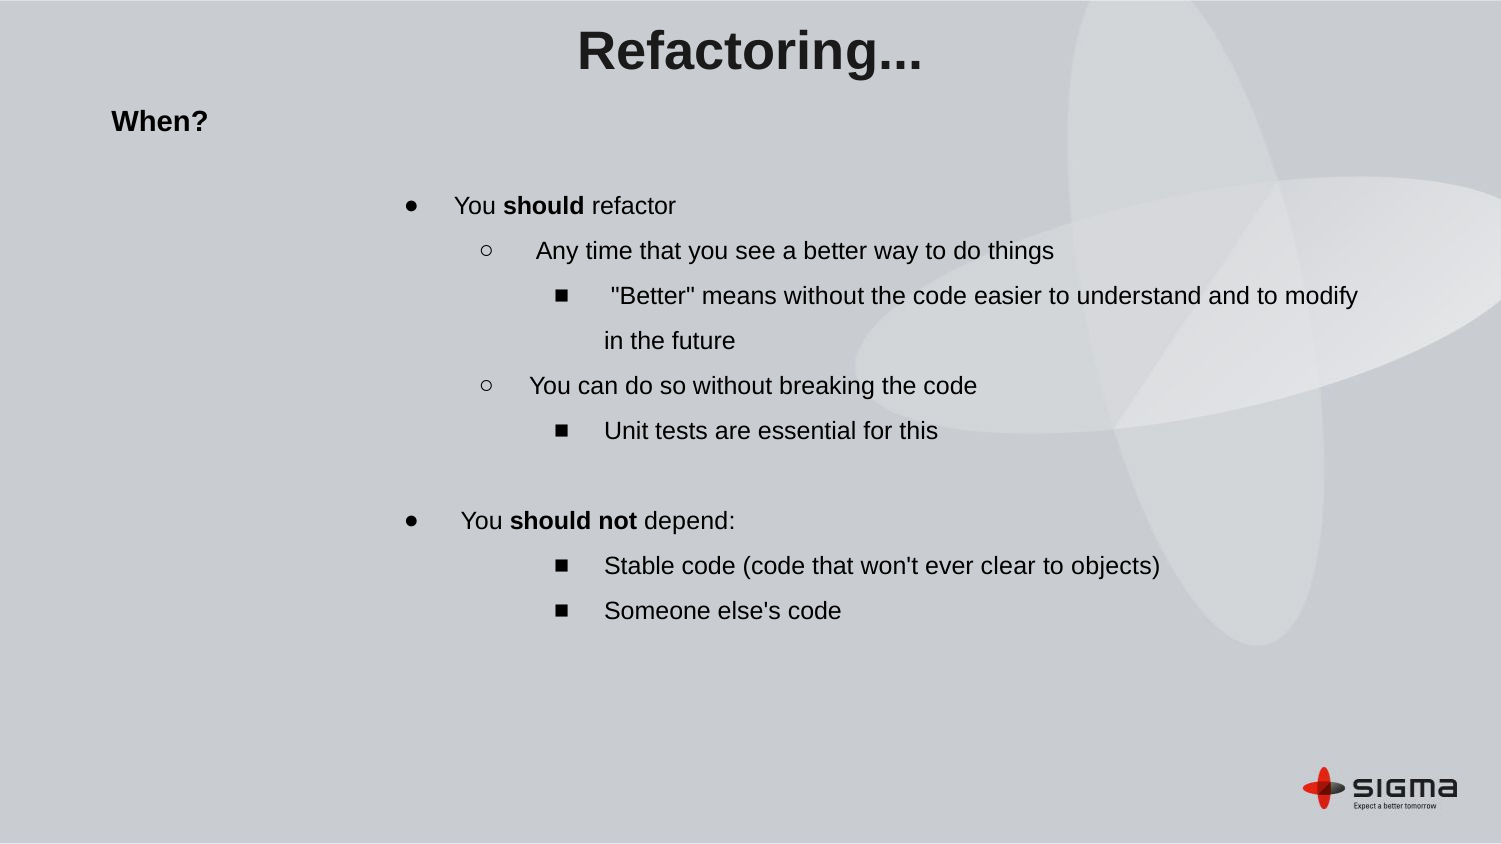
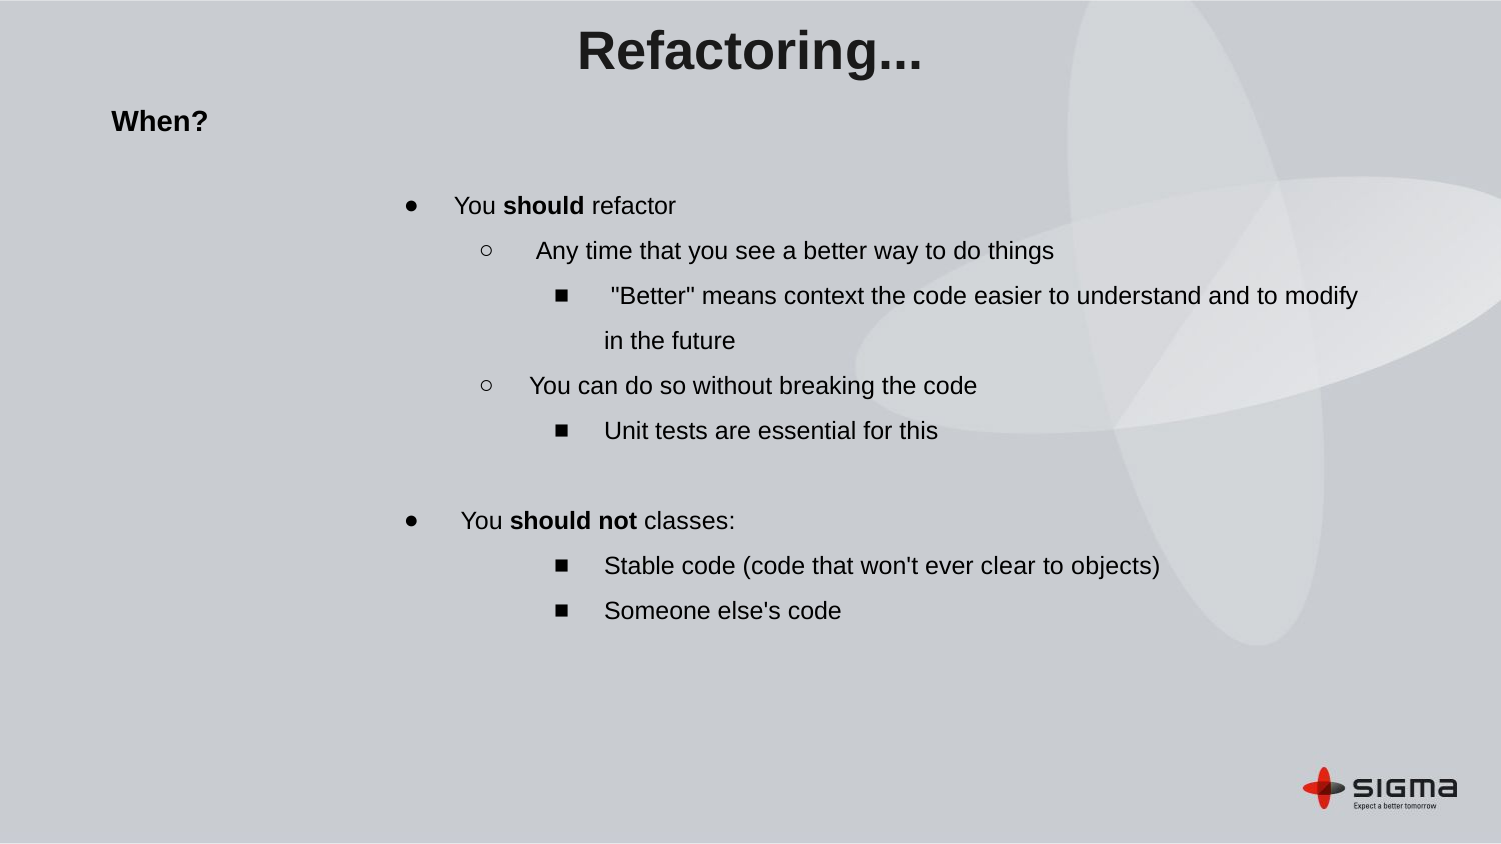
means without: without -> context
depend: depend -> classes
